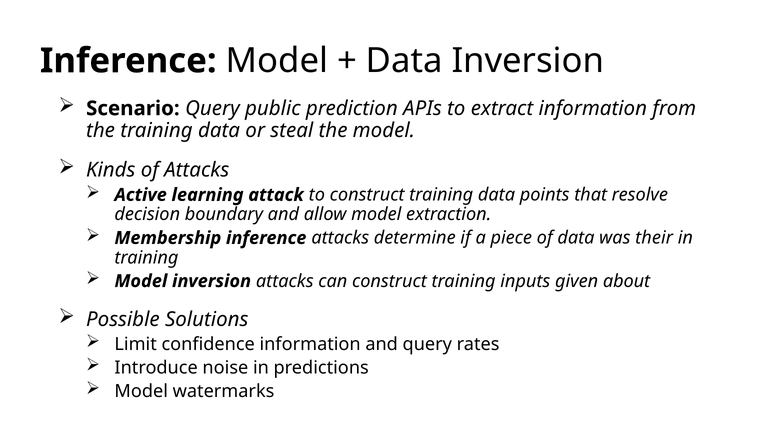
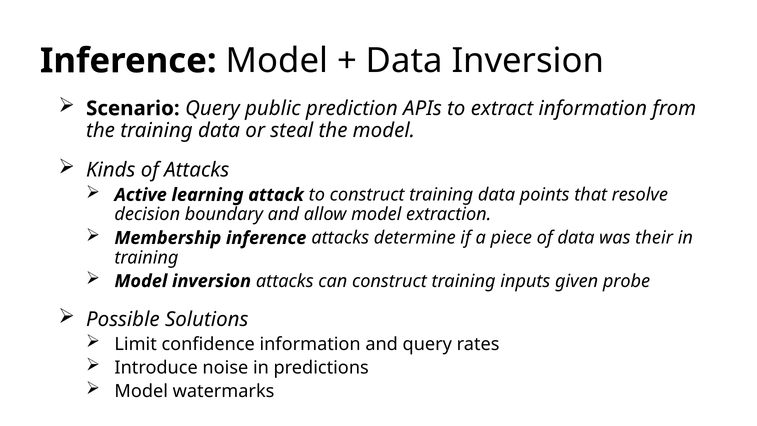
about: about -> probe
